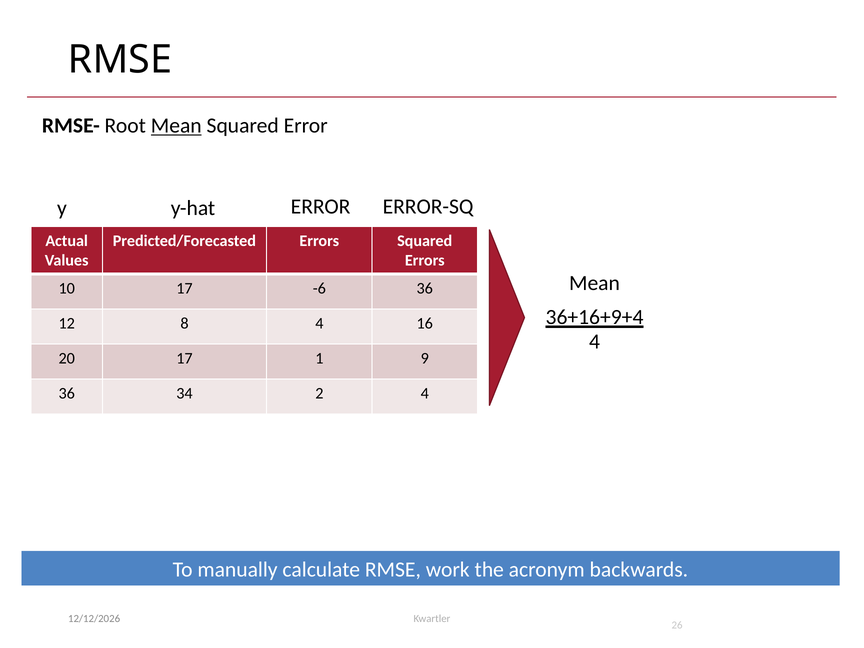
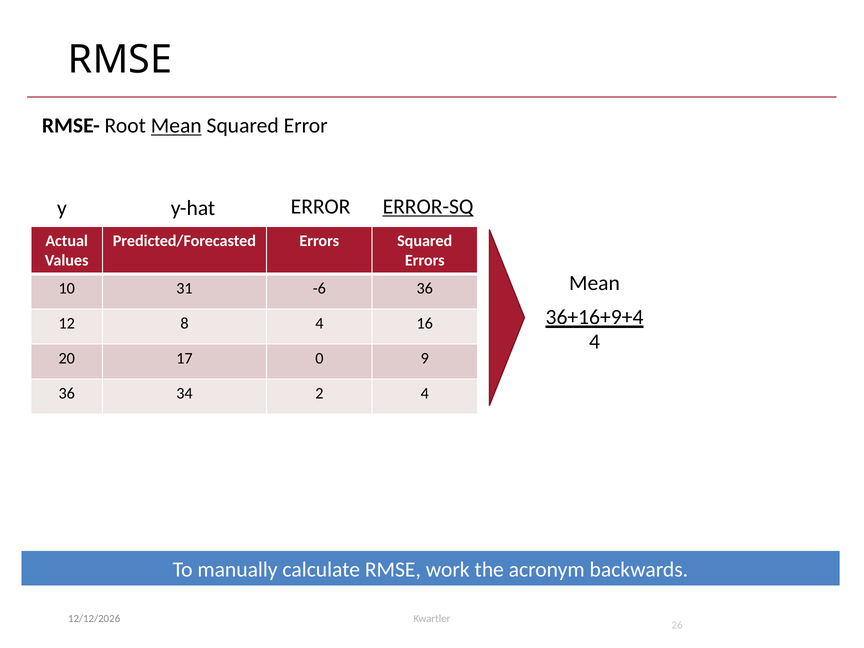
ERROR-SQ underline: none -> present
10 17: 17 -> 31
1: 1 -> 0
